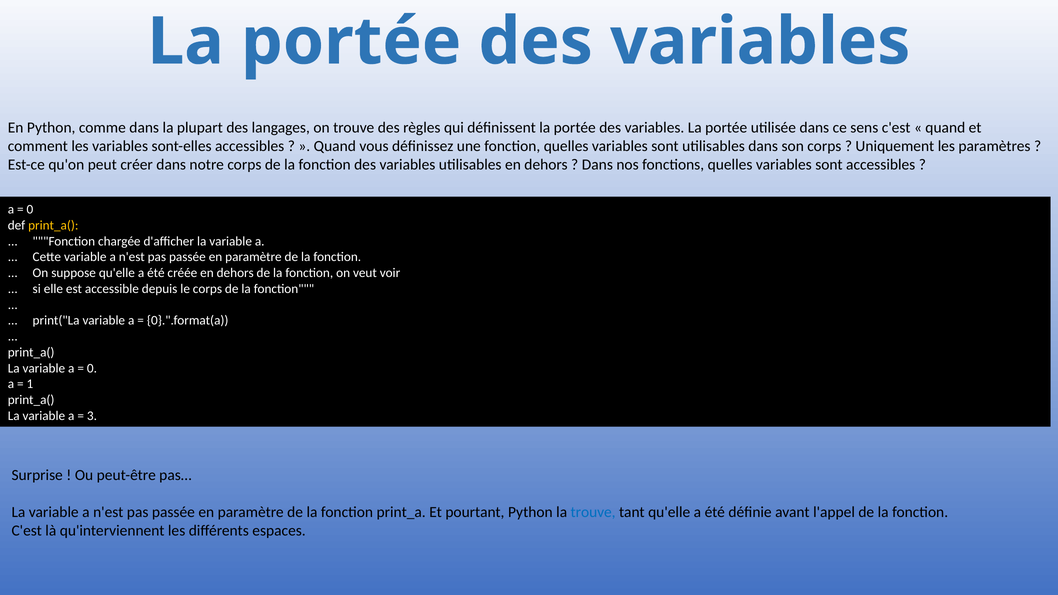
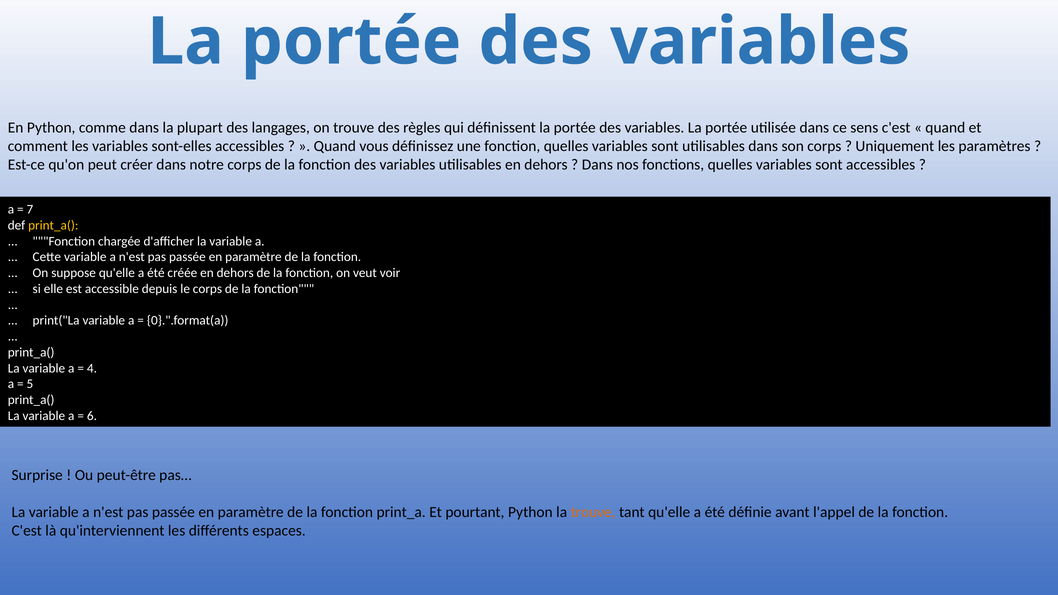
0 at (30, 210): 0 -> 7
0 at (92, 368): 0 -> 4
1: 1 -> 5
3: 3 -> 6
trouve at (593, 512) colour: blue -> orange
